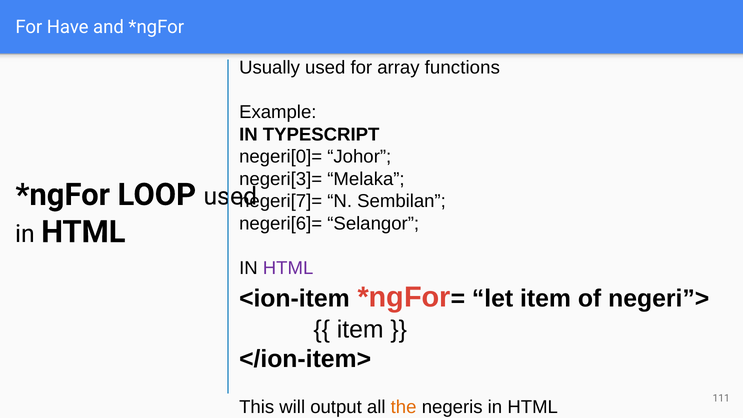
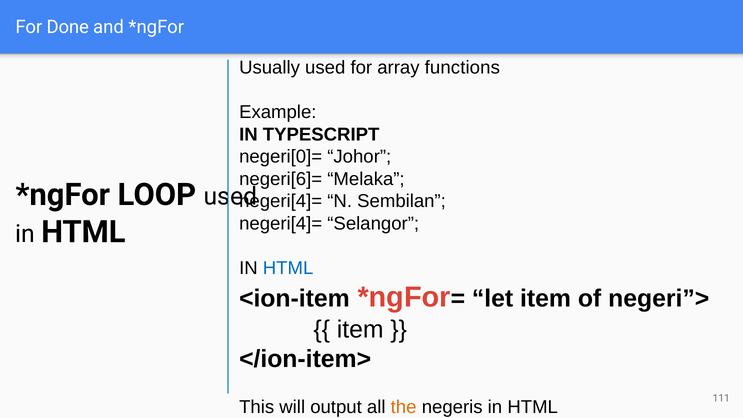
Have: Have -> Done
negeri[3]=: negeri[3]= -> negeri[6]=
negeri[7]= at (281, 201): negeri[7]= -> negeri[4]=
negeri[6]= at (281, 224): negeri[6]= -> negeri[4]=
HTML at (288, 268) colour: purple -> blue
